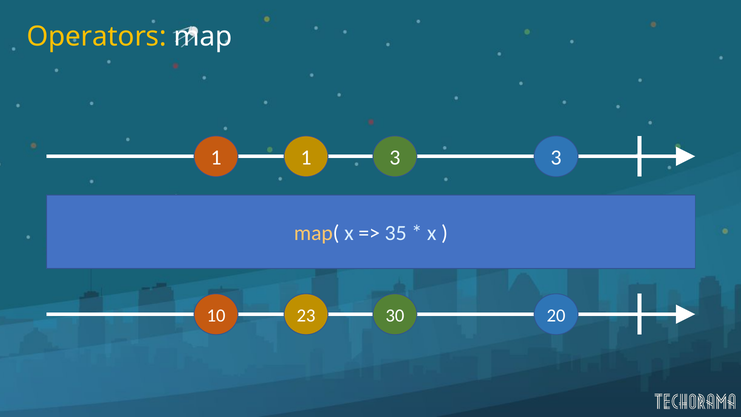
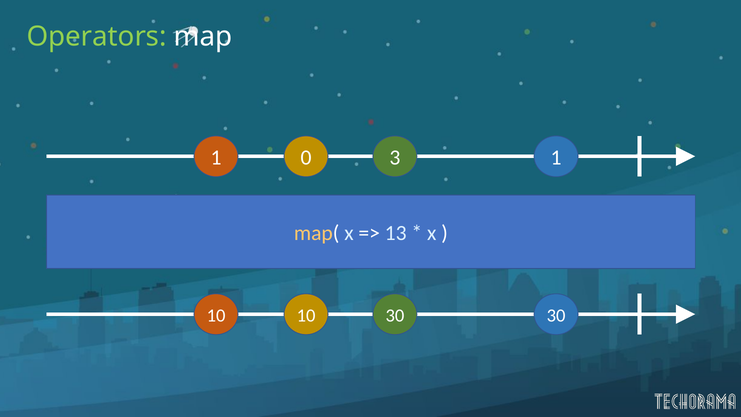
Operators colour: yellow -> light green
1 1: 1 -> 0
3 3: 3 -> 1
35: 35 -> 13
10 23: 23 -> 10
30 20: 20 -> 30
